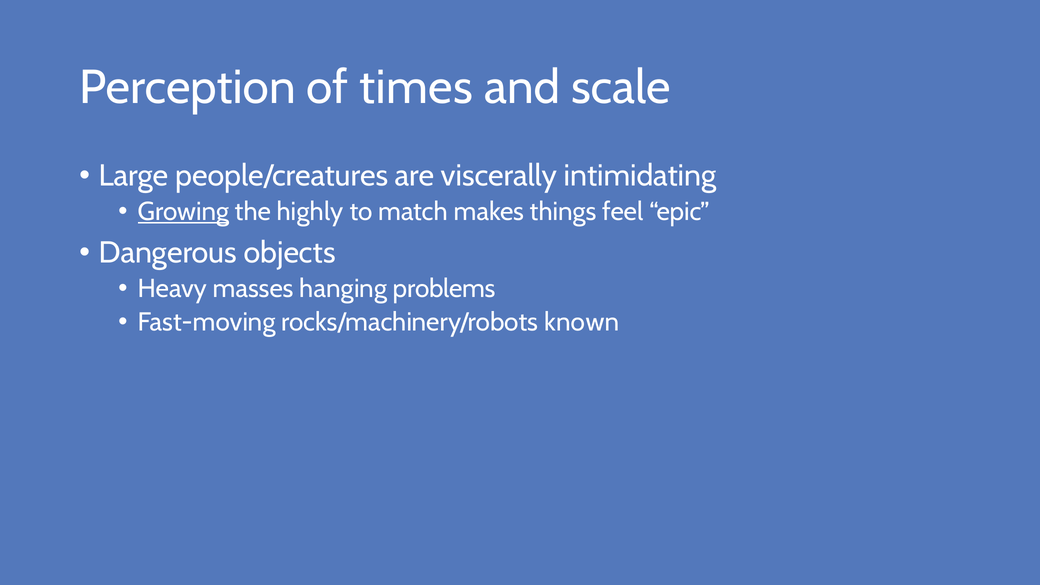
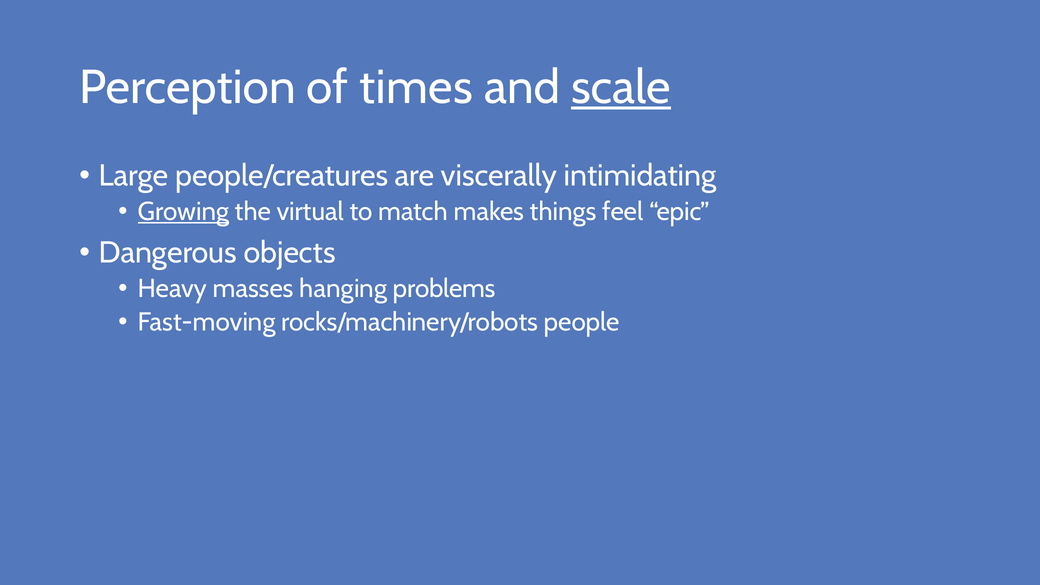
scale underline: none -> present
highly: highly -> virtual
known: known -> people
